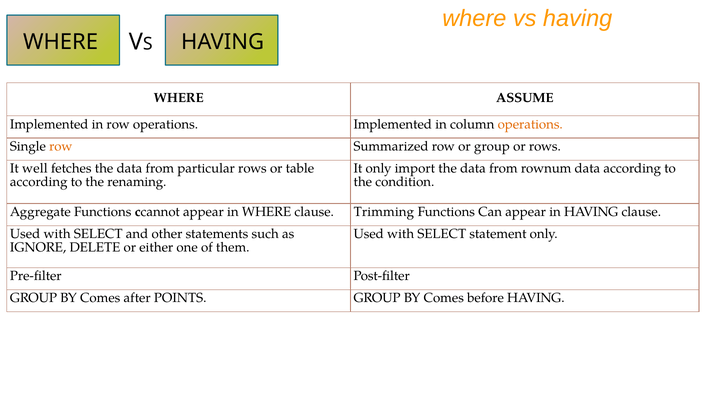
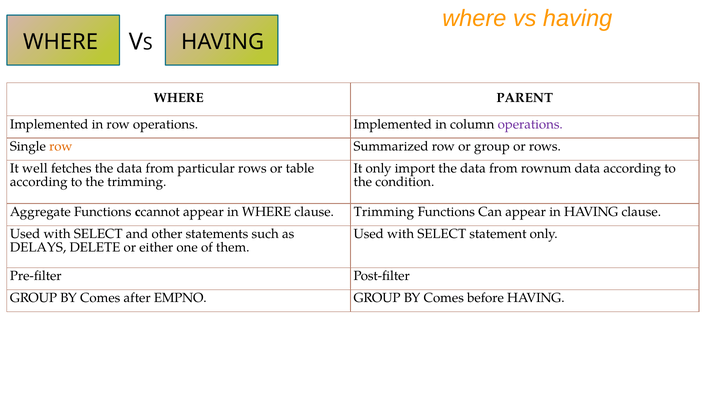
ASSUME: ASSUME -> PARENT
operations at (530, 124) colour: orange -> purple
the renaming: renaming -> trimming
IGNORE: IGNORE -> DELAYS
POINTS: POINTS -> EMPNO
